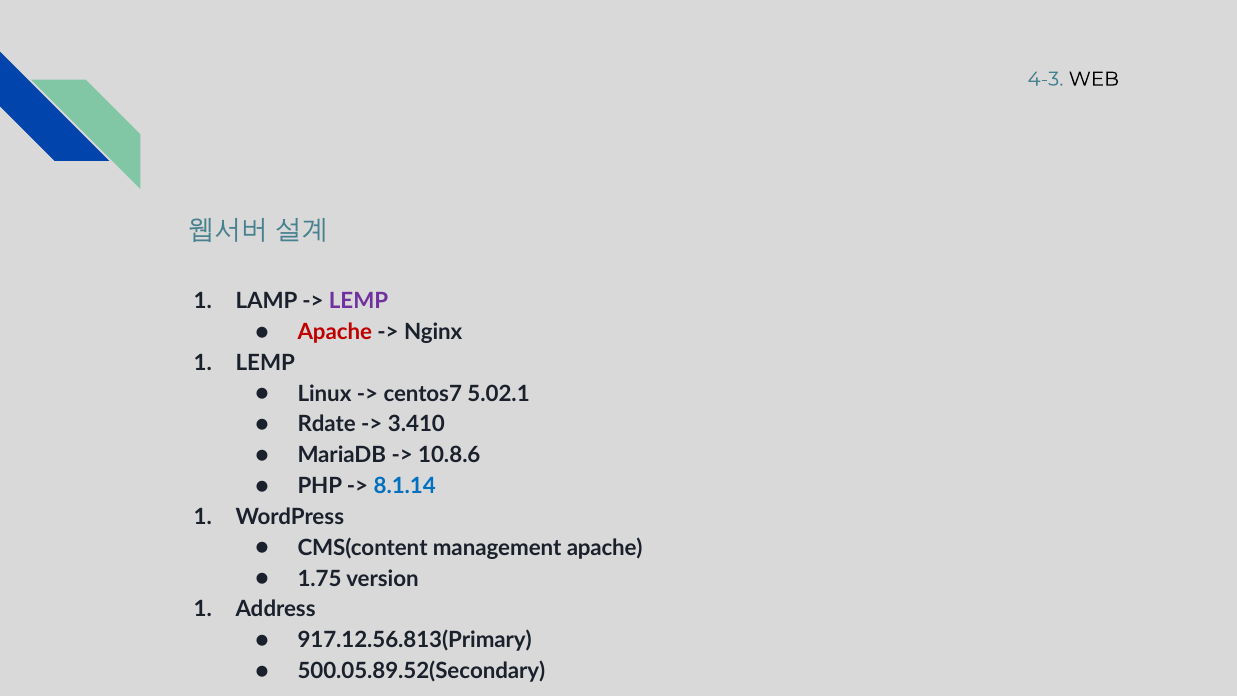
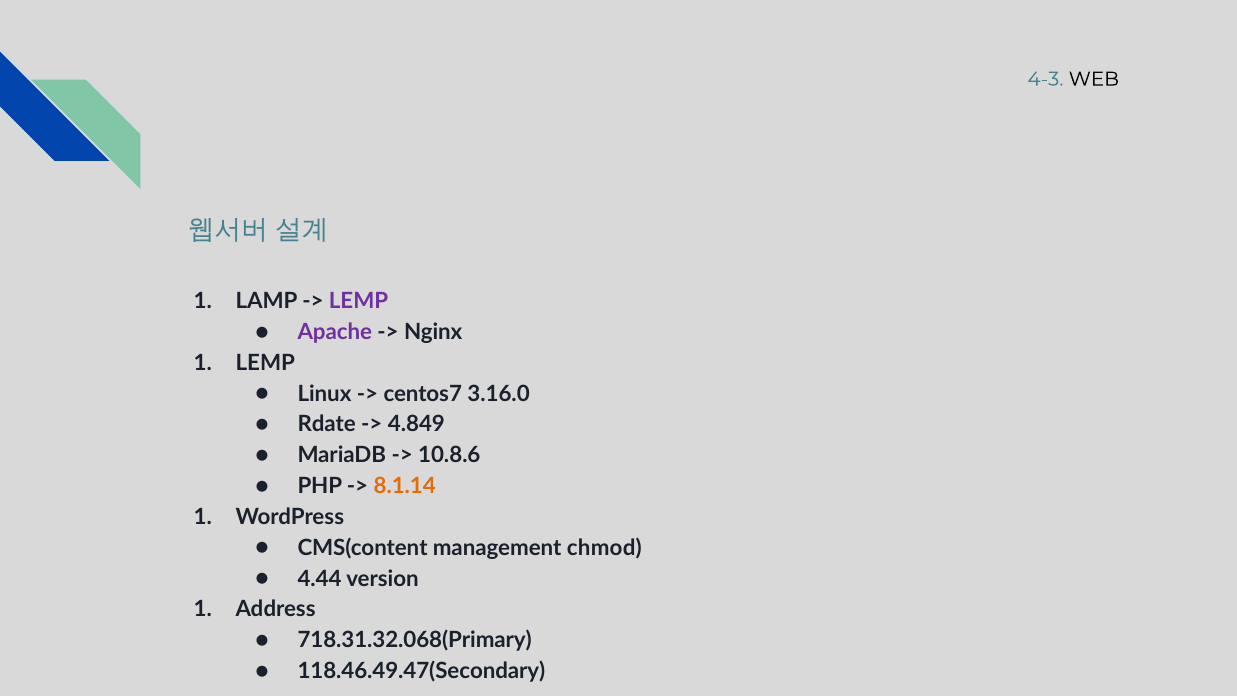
Apache at (335, 332) colour: red -> purple
5.02.1: 5.02.1 -> 3.16.0
3.410: 3.410 -> 4.849
8.1.14 colour: blue -> orange
management apache: apache -> chmod
1.75: 1.75 -> 4.44
917.12.56.813(Primary: 917.12.56.813(Primary -> 718.31.32.068(Primary
500.05.89.52(Secondary: 500.05.89.52(Secondary -> 118.46.49.47(Secondary
